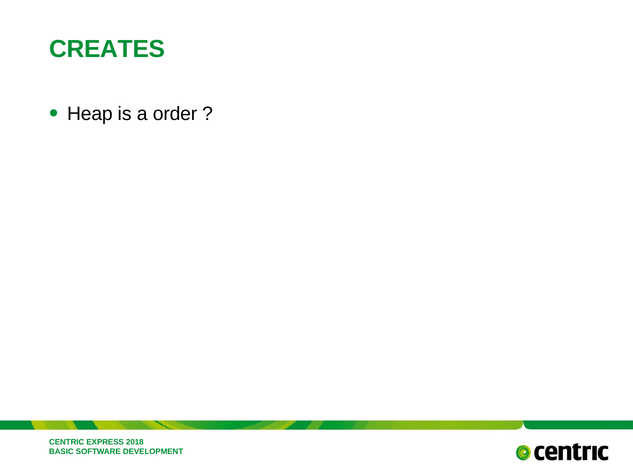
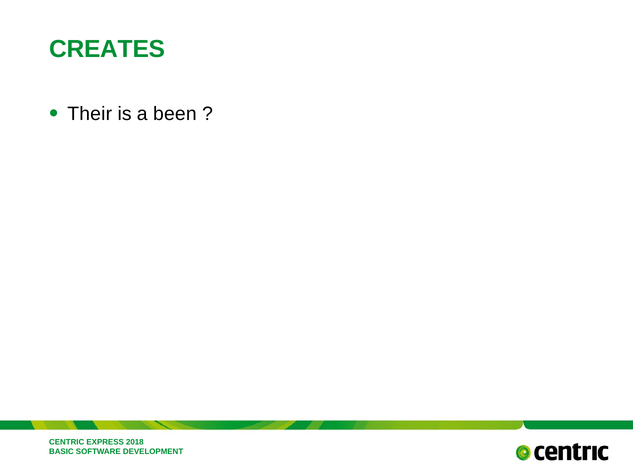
Heap: Heap -> Their
order: order -> been
